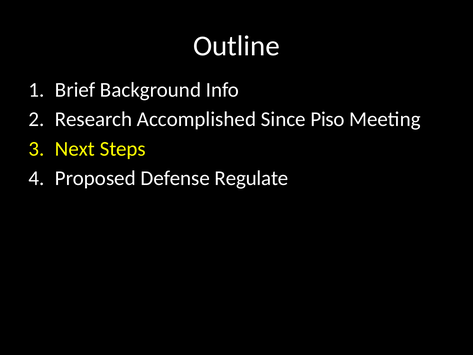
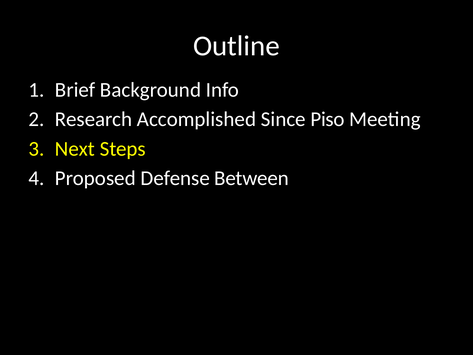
Regulate: Regulate -> Between
